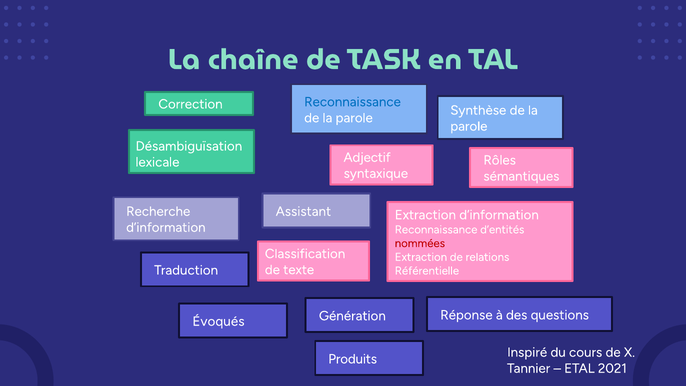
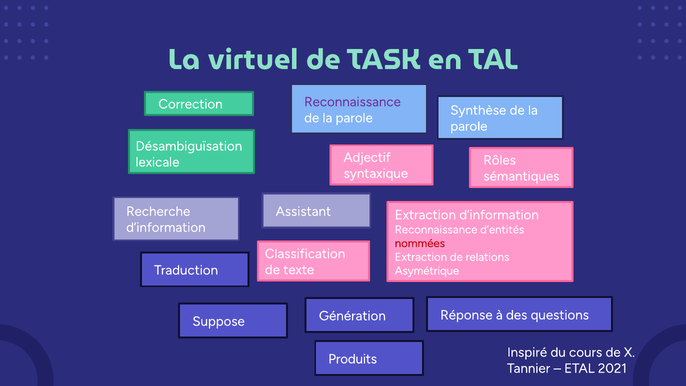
chaîne: chaîne -> virtuel
Reconnaissance at (353, 102) colour: blue -> purple
Référentielle: Référentielle -> Asymétrique
Évoqués: Évoqués -> Suppose
